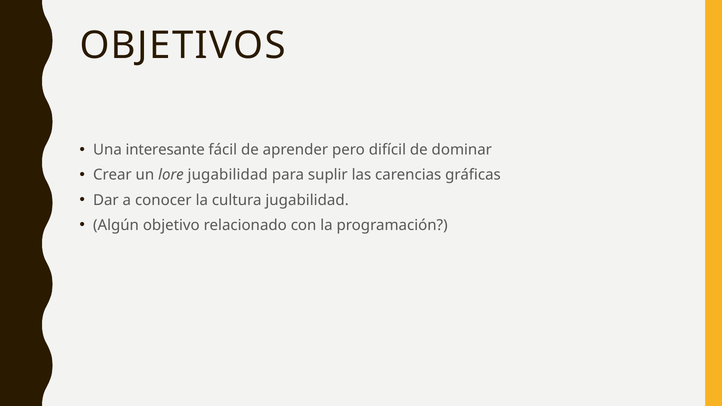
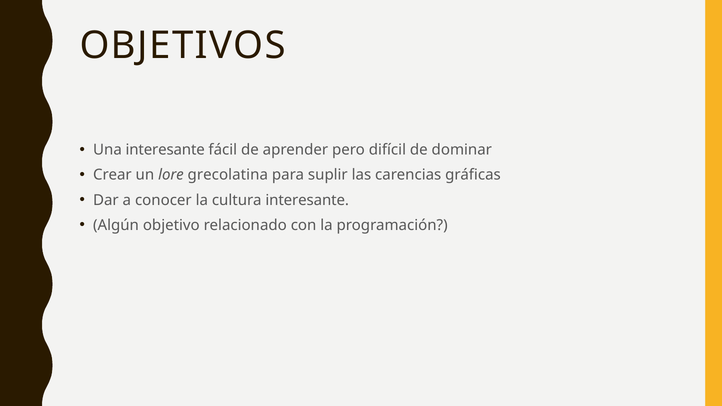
lore jugabilidad: jugabilidad -> grecolatina
cultura jugabilidad: jugabilidad -> interesante
